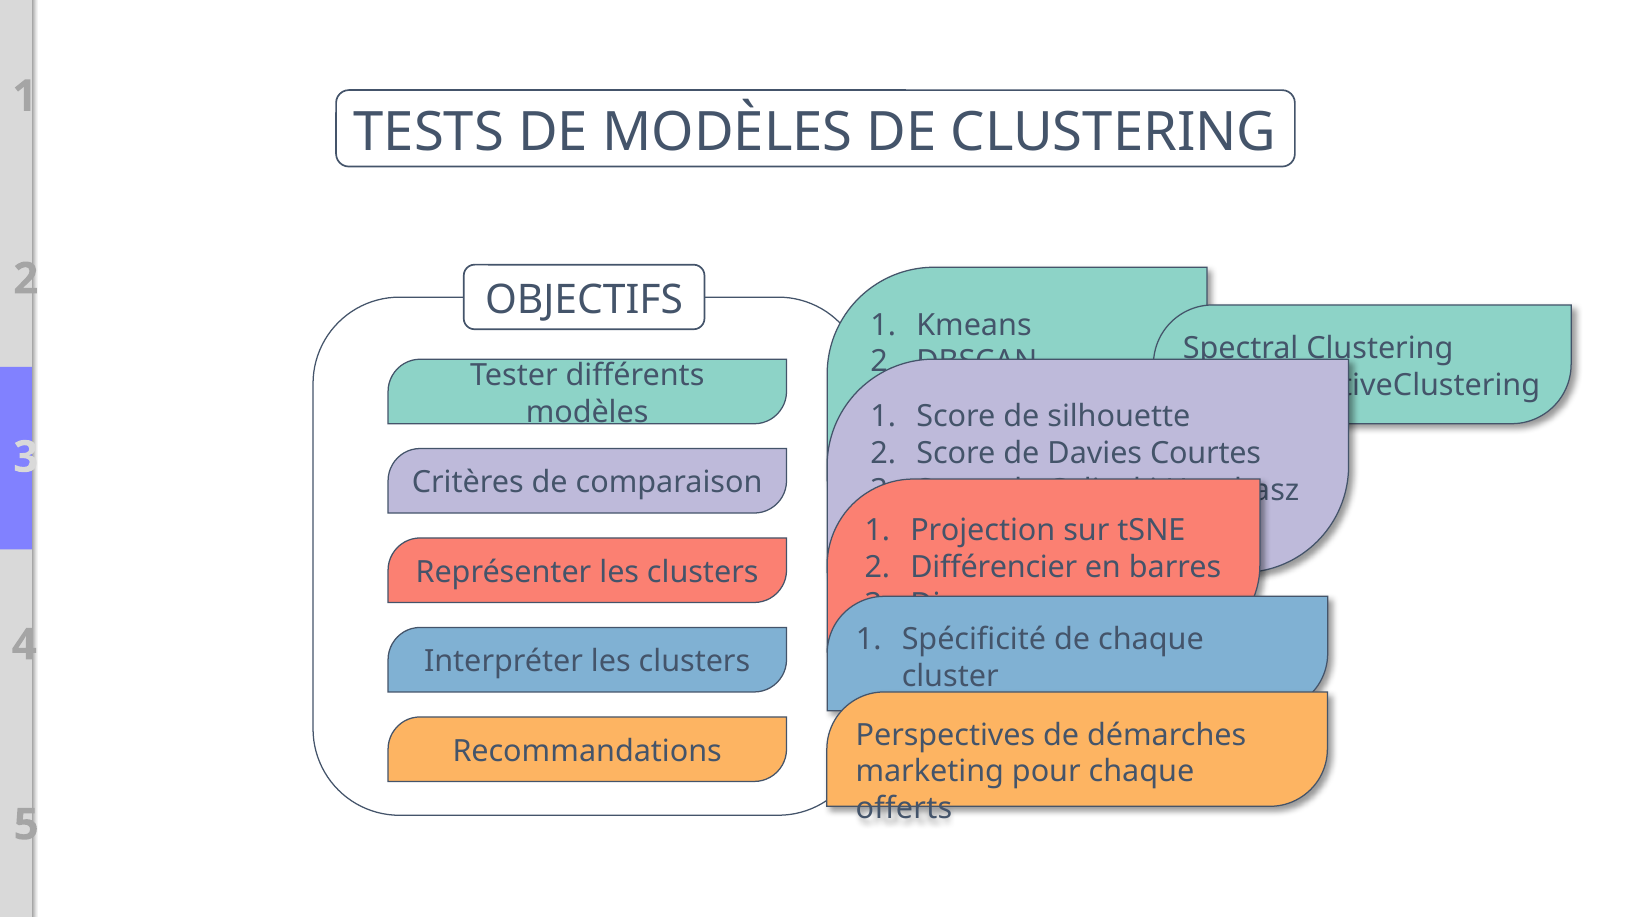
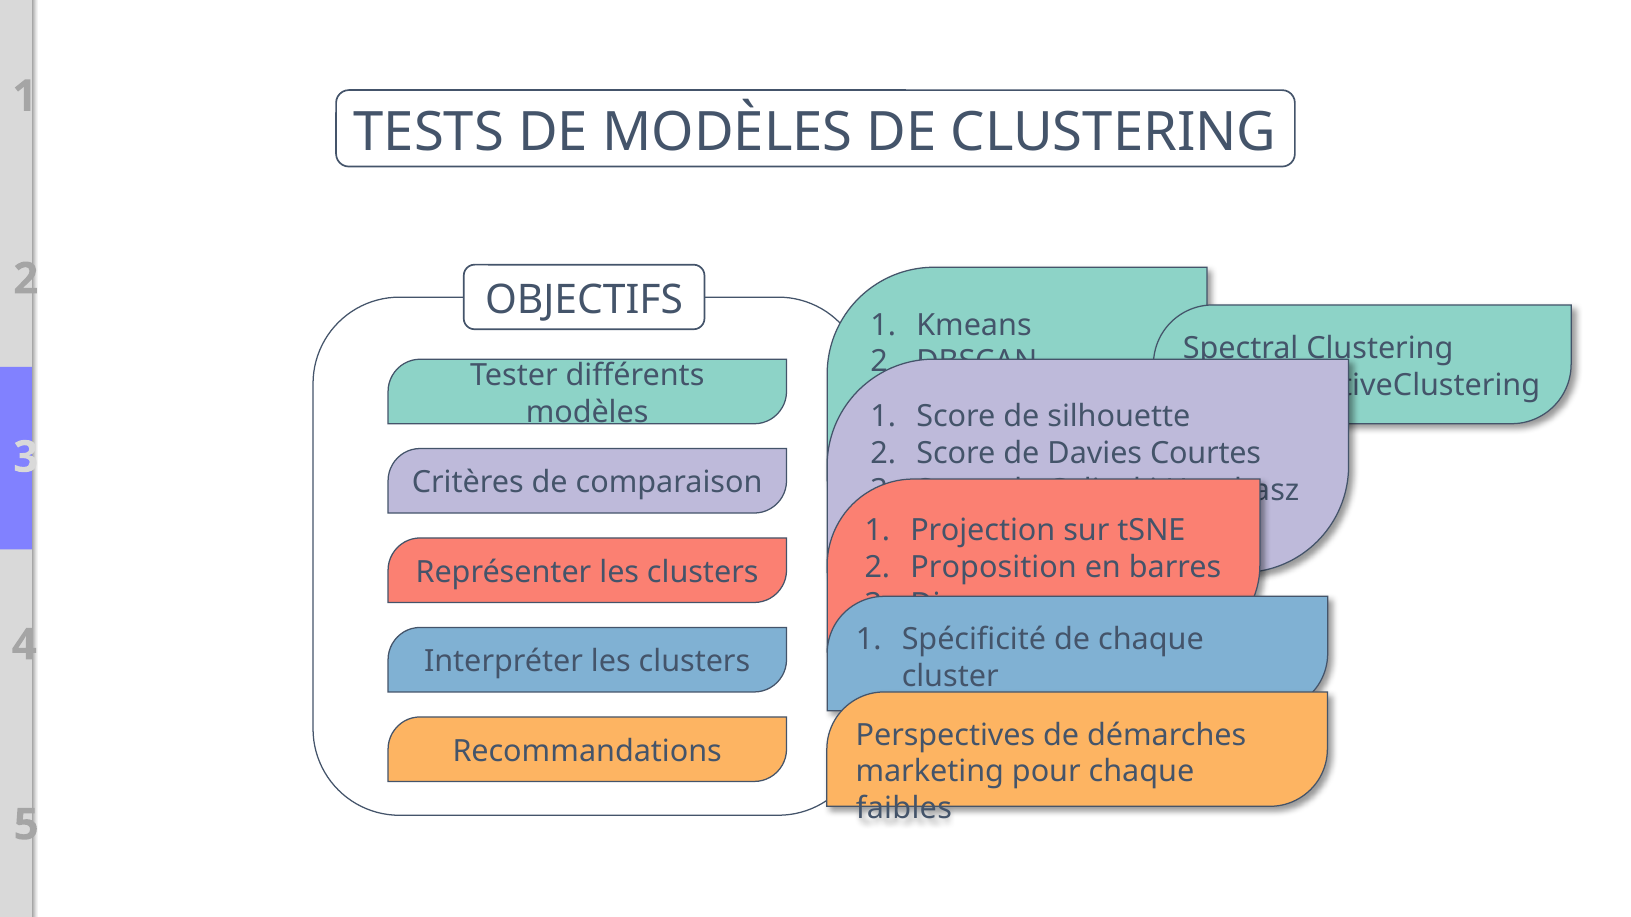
Différencier at (994, 568): Différencier -> Proposition
offerts: offerts -> faibles
